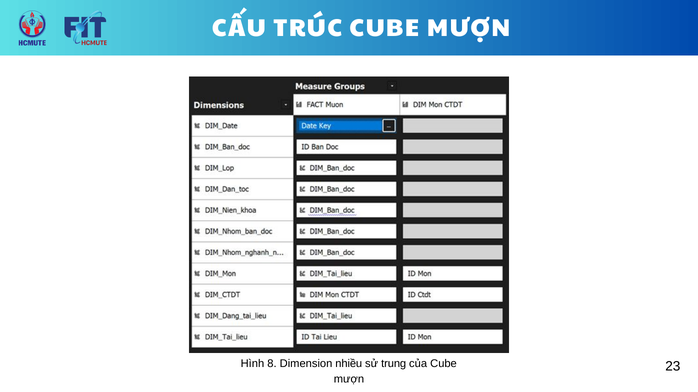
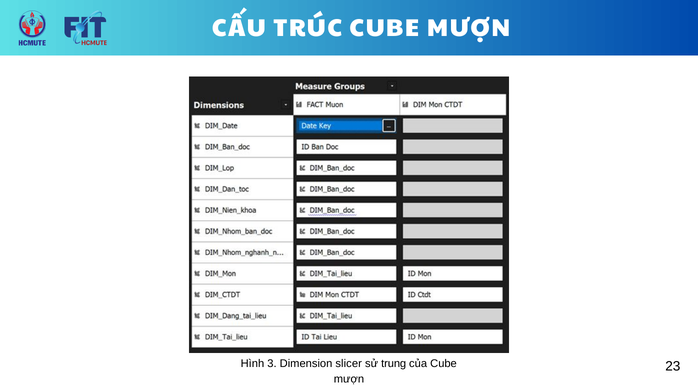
8: 8 -> 3
nhiều: nhiều -> slicer
